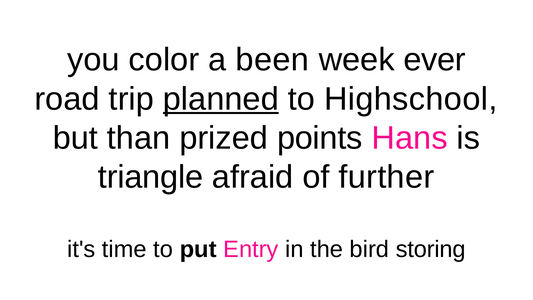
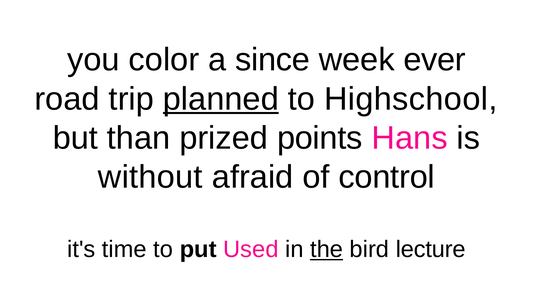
been: been -> since
triangle: triangle -> without
further: further -> control
Entry: Entry -> Used
the underline: none -> present
storing: storing -> lecture
